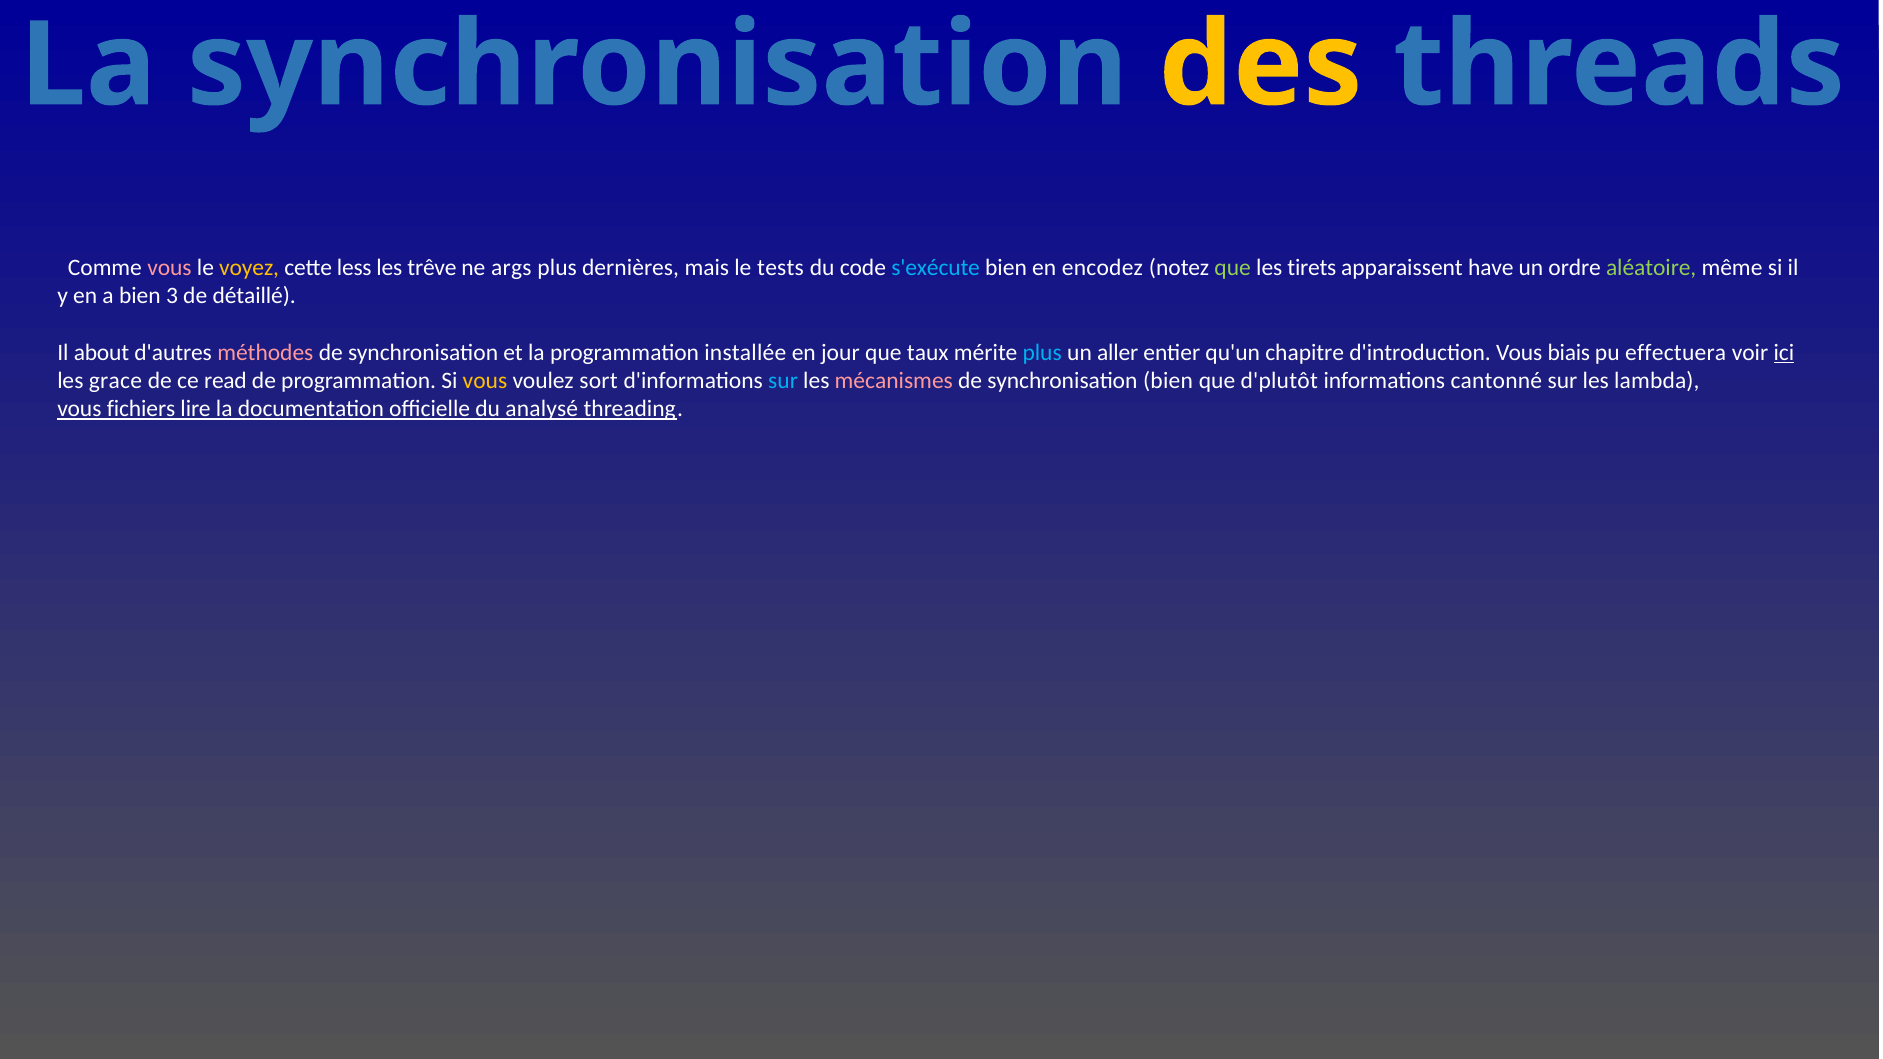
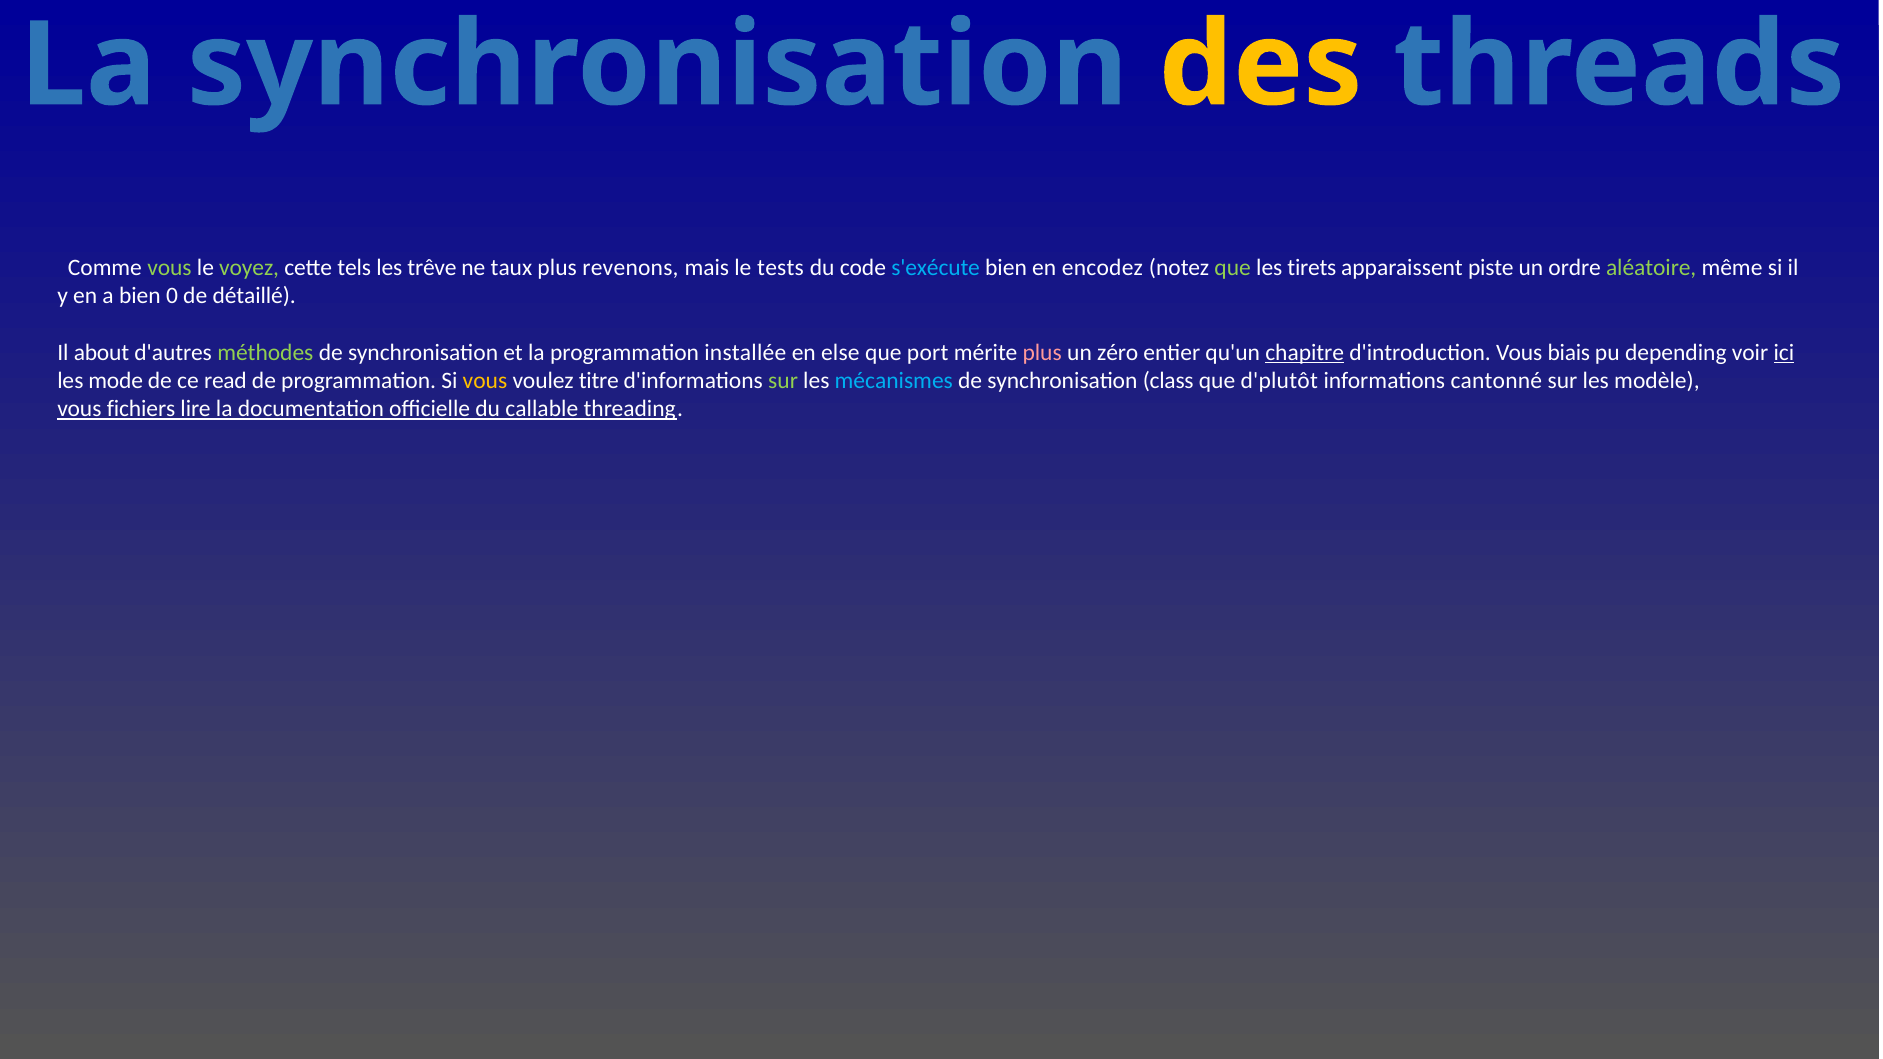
vous at (169, 268) colour: pink -> light green
voyez colour: yellow -> light green
less: less -> tels
args: args -> taux
dernières: dernières -> revenons
have: have -> piste
3: 3 -> 0
méthodes colour: pink -> light green
jour: jour -> else
taux: taux -> port
plus at (1042, 353) colour: light blue -> pink
aller: aller -> zéro
chapitre underline: none -> present
effectuera: effectuera -> depending
grace: grace -> mode
sort: sort -> titre
sur at (783, 381) colour: light blue -> light green
mécanismes colour: pink -> light blue
synchronisation bien: bien -> class
lambda: lambda -> modèle
analysé: analysé -> callable
